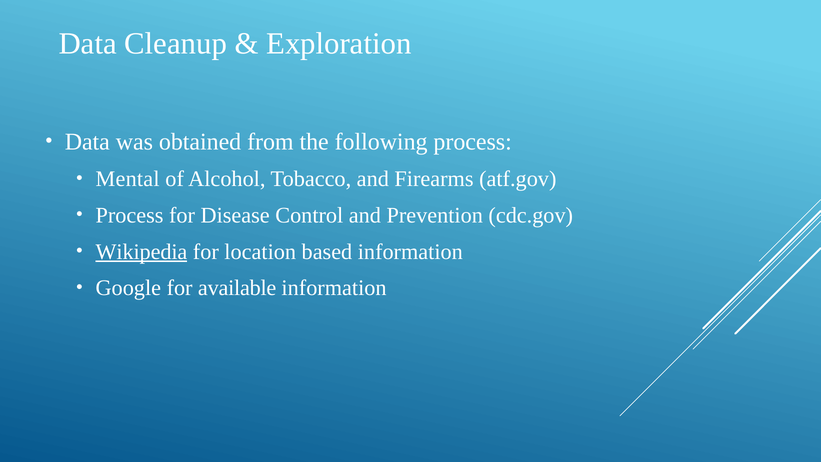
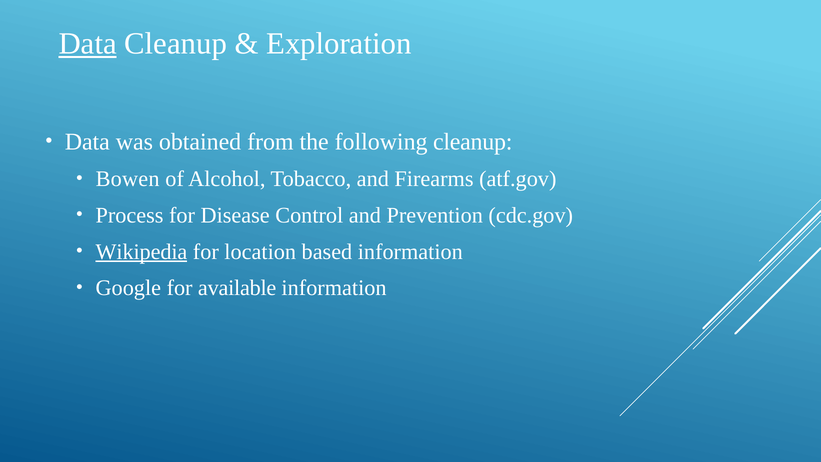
Data at (88, 44) underline: none -> present
following process: process -> cleanup
Mental: Mental -> Bowen
